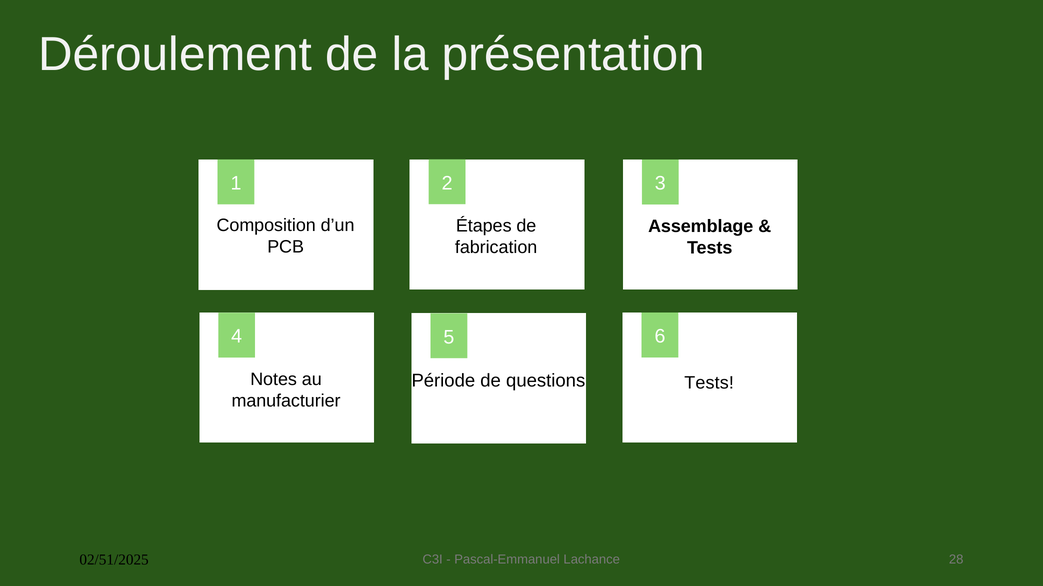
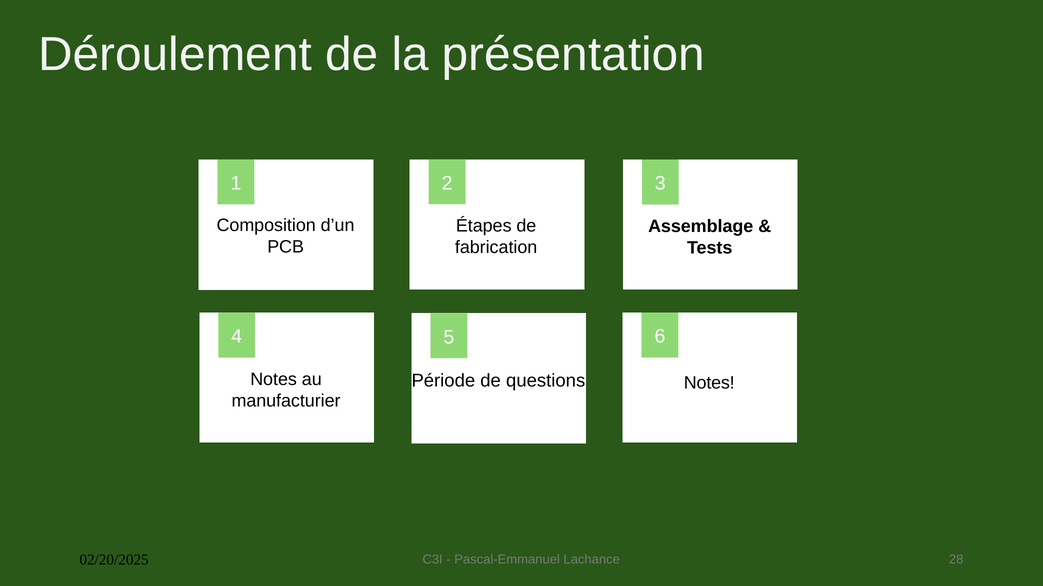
Tests at (709, 383): Tests -> Notes
02/51/2025: 02/51/2025 -> 02/20/2025
